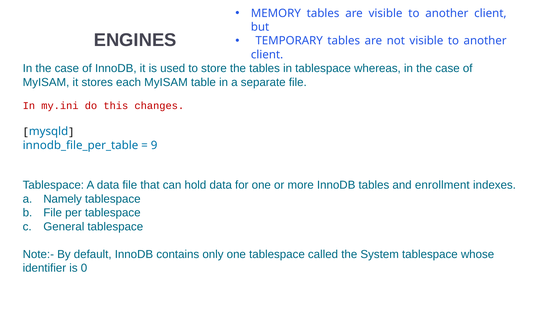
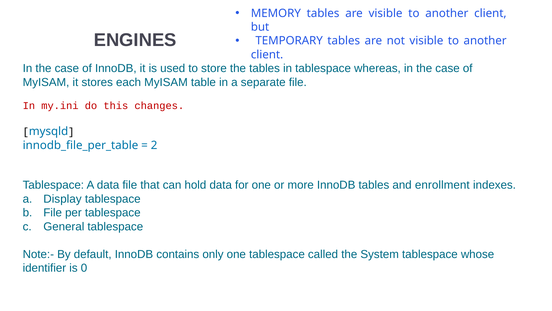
9: 9 -> 2
Namely: Namely -> Display
